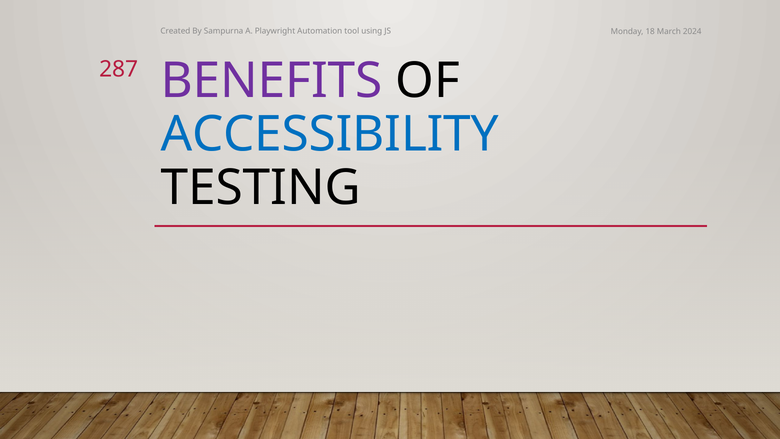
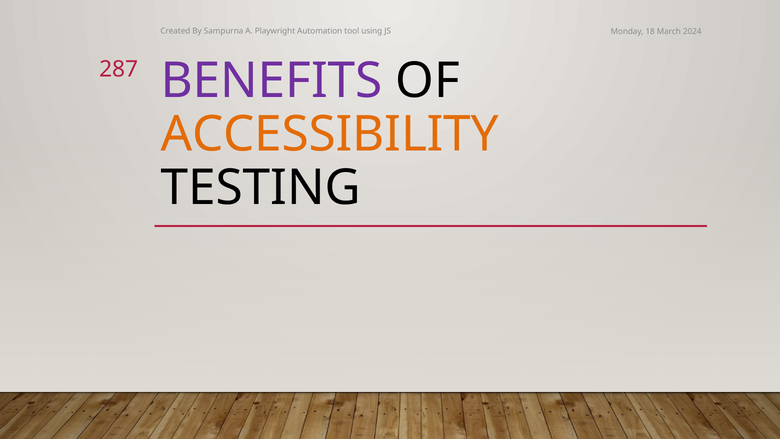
ACCESSIBILITY colour: blue -> orange
